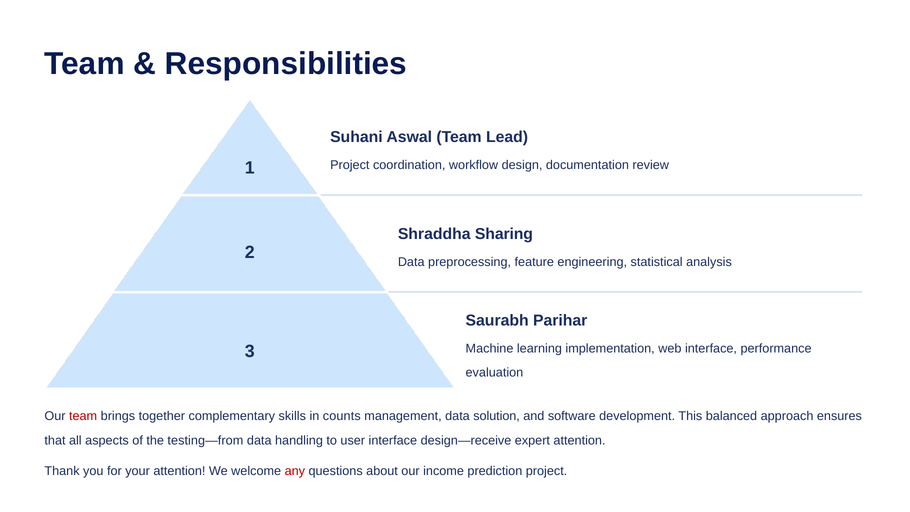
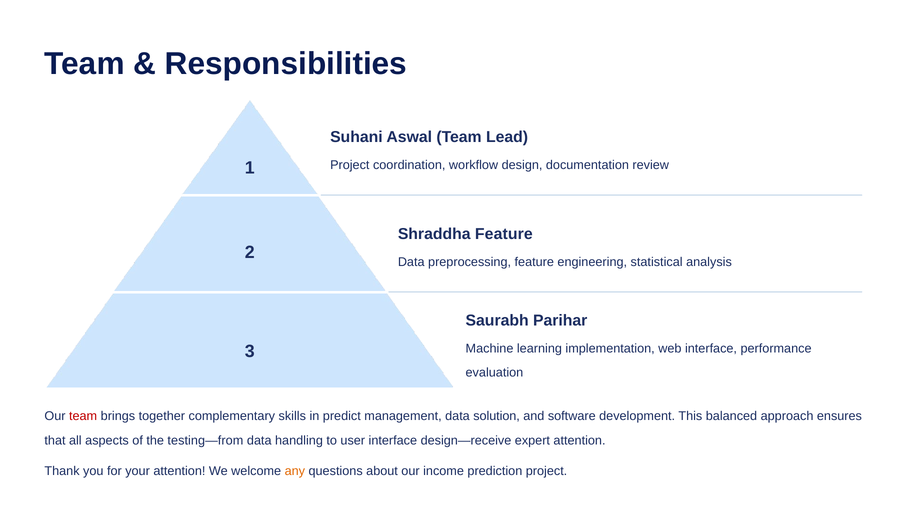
Shraddha Sharing: Sharing -> Feature
counts: counts -> predict
any colour: red -> orange
